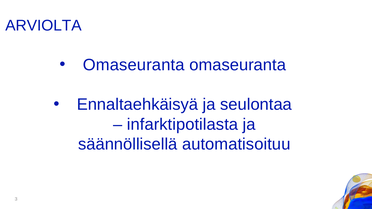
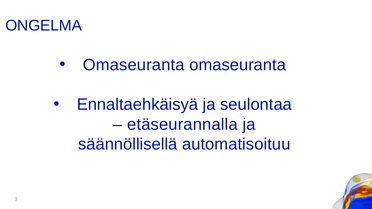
ARVIOLTA: ARVIOLTA -> ONGELMA
infarktipotilasta: infarktipotilasta -> etäseurannalla
